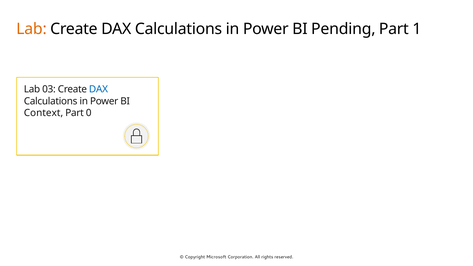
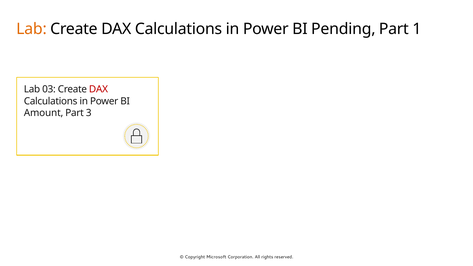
DAX at (98, 89) colour: blue -> red
Context: Context -> Amount
0: 0 -> 3
